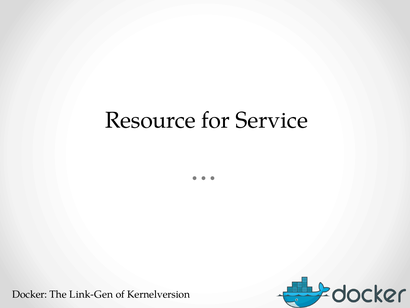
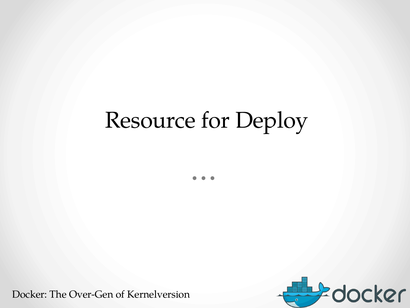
Service: Service -> Deploy
Link-Gen: Link-Gen -> Over-Gen
